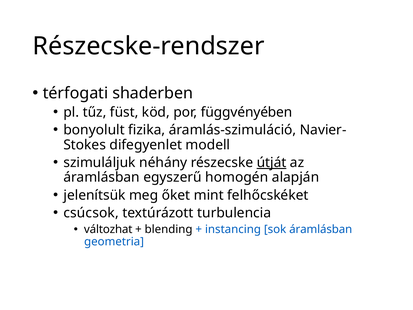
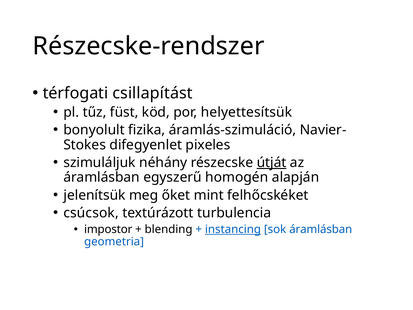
shaderben: shaderben -> csillapítást
függvényében: függvényében -> helyettesítsük
modell: modell -> pixeles
változhat: változhat -> impostor
instancing underline: none -> present
